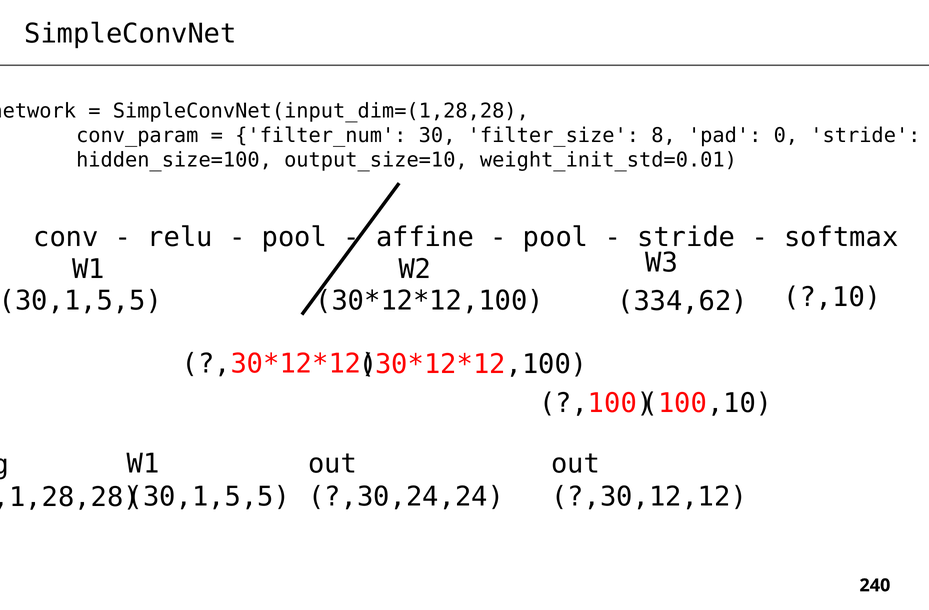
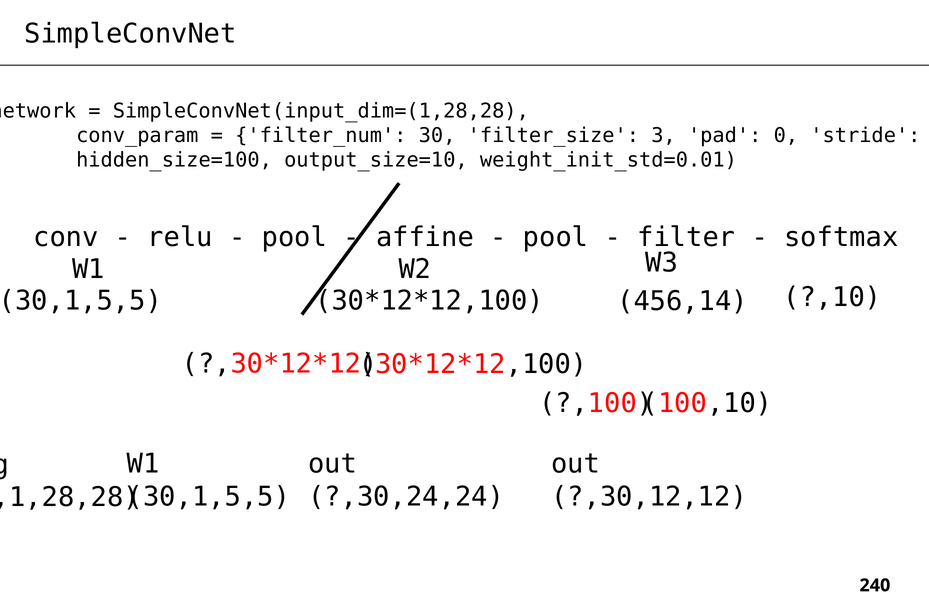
8: 8 -> 3
stride at (686, 237): stride -> filter
334,62: 334,62 -> 456,14
